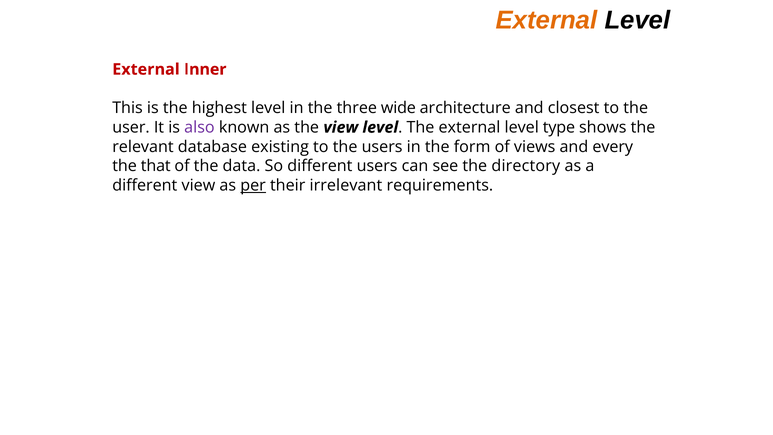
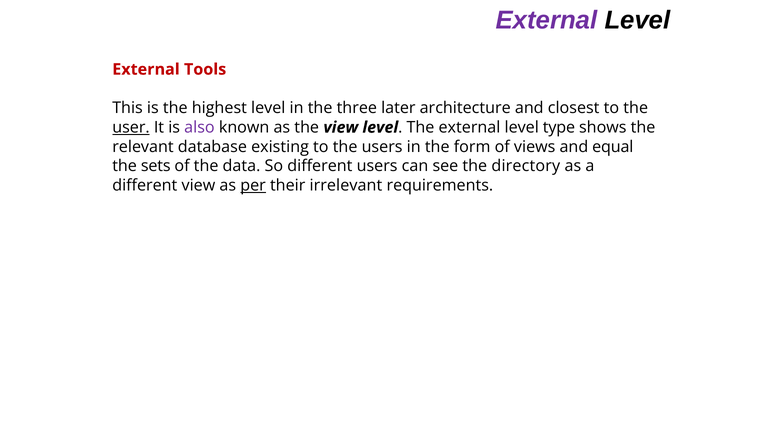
External at (547, 20) colour: orange -> purple
Inner: Inner -> Tools
wide: wide -> later
user underline: none -> present
every: every -> equal
that: that -> sets
